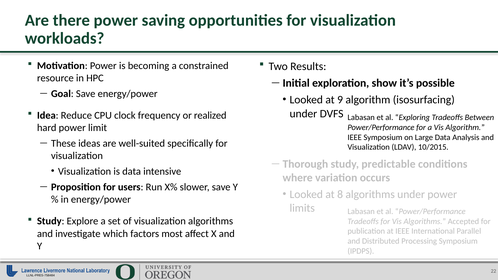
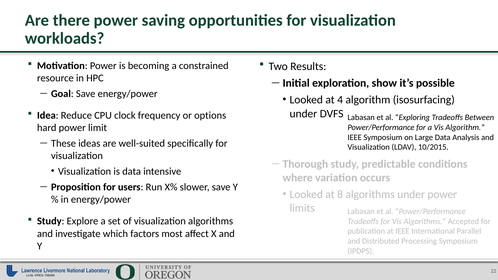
9: 9 -> 4
realized: realized -> options
